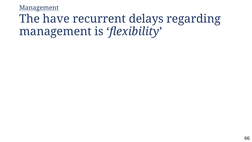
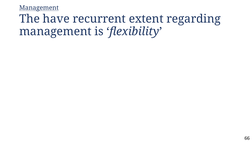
delays: delays -> extent
